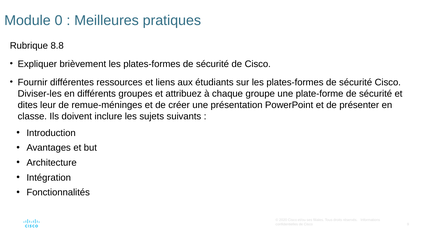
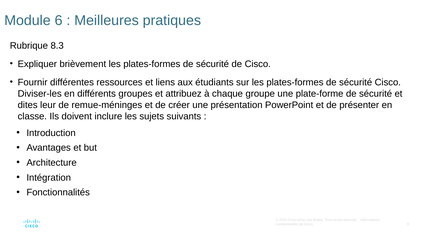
0: 0 -> 6
8.8: 8.8 -> 8.3
